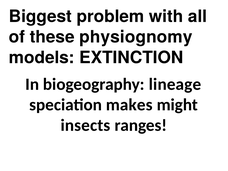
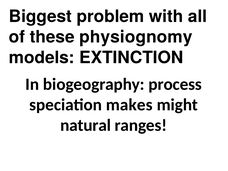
lineage: lineage -> process
insects: insects -> natural
